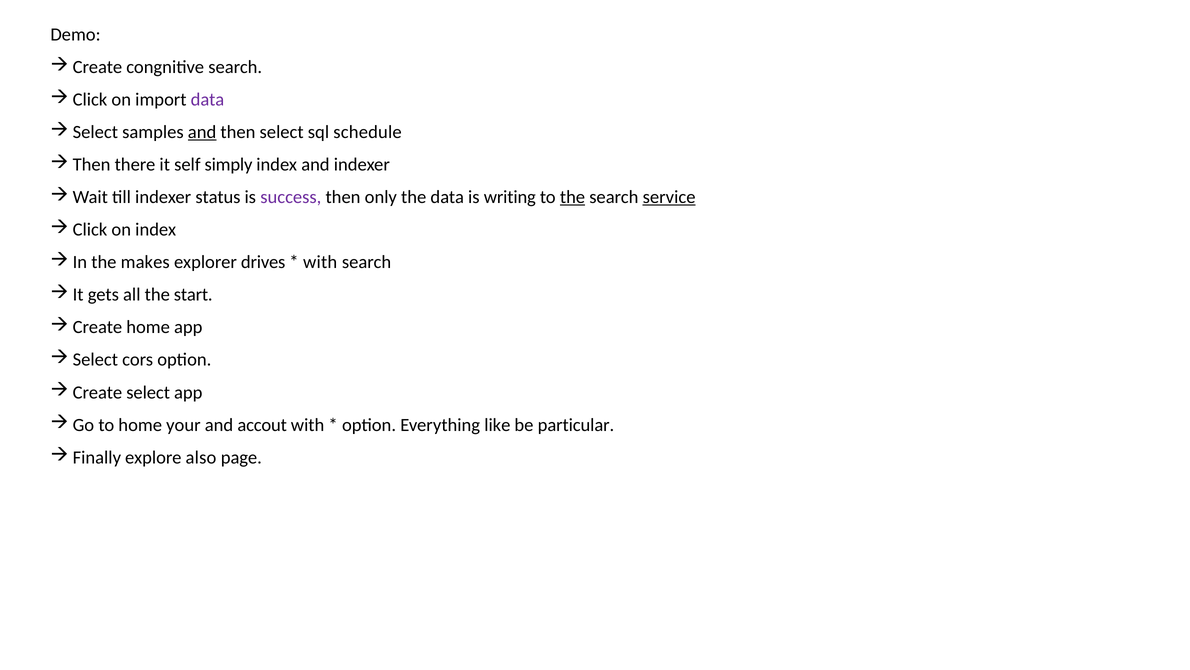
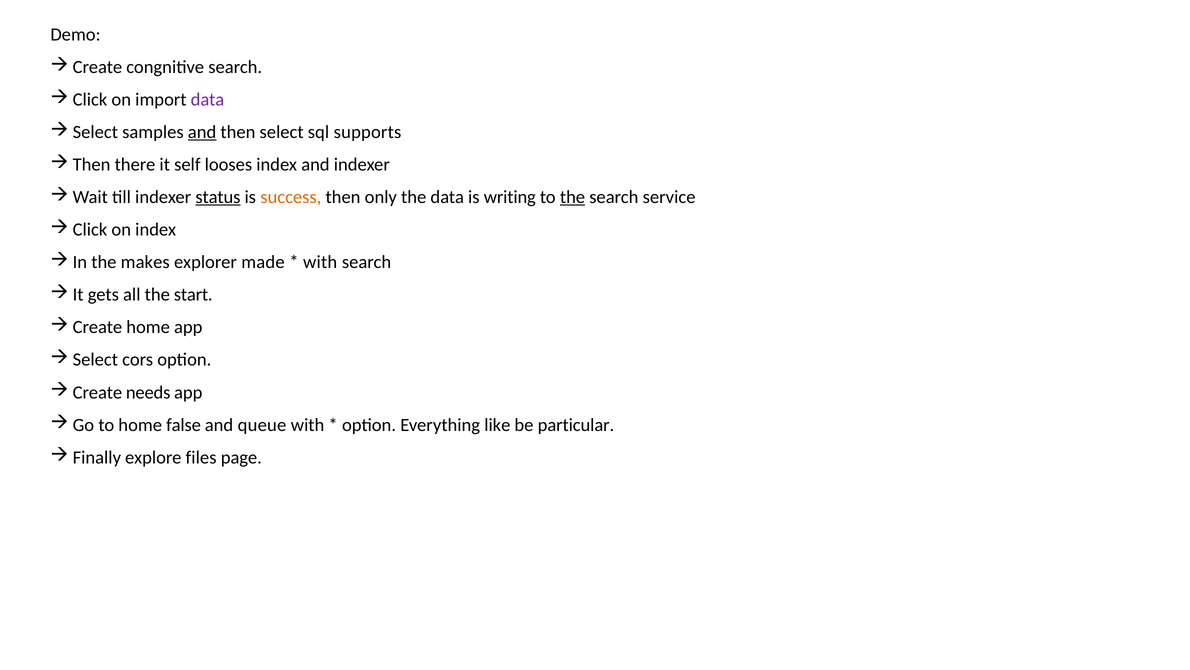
schedule: schedule -> supports
simply: simply -> looses
status underline: none -> present
success colour: purple -> orange
service underline: present -> none
drives: drives -> made
select at (148, 392): select -> needs
your: your -> false
accout: accout -> queue
also: also -> files
